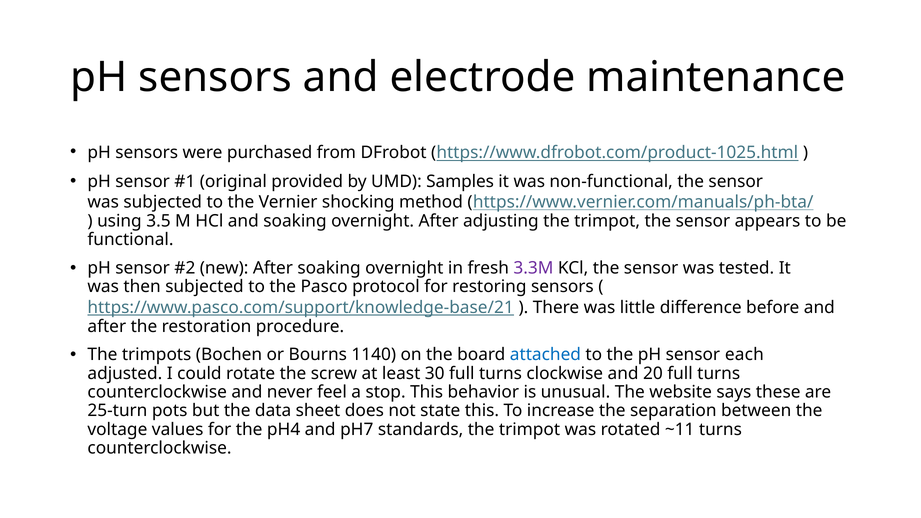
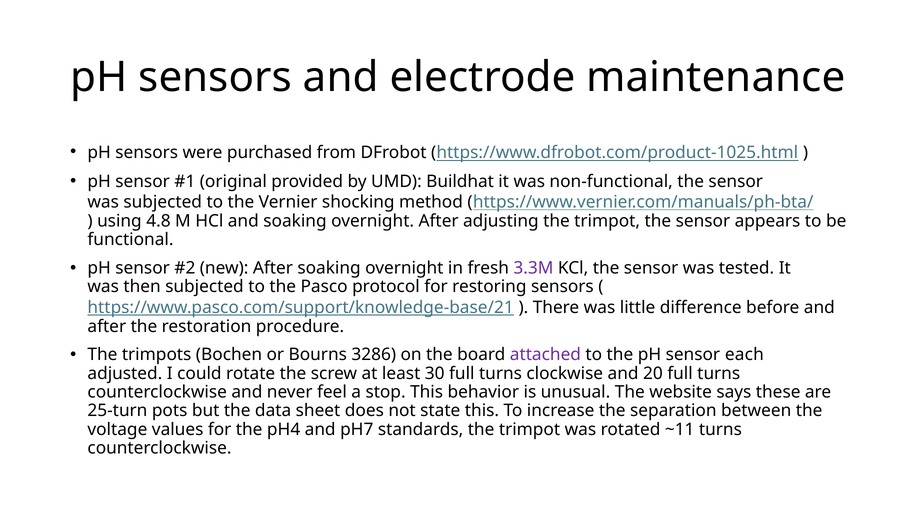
Samples: Samples -> Buildhat
3.5: 3.5 -> 4.8
1140: 1140 -> 3286
attached colour: blue -> purple
